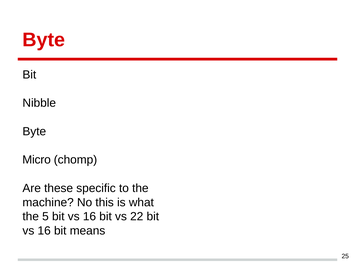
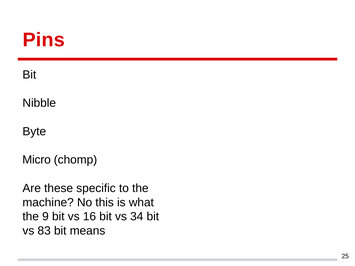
Byte at (44, 40): Byte -> Pins
5: 5 -> 9
22: 22 -> 34
16 at (44, 231): 16 -> 83
